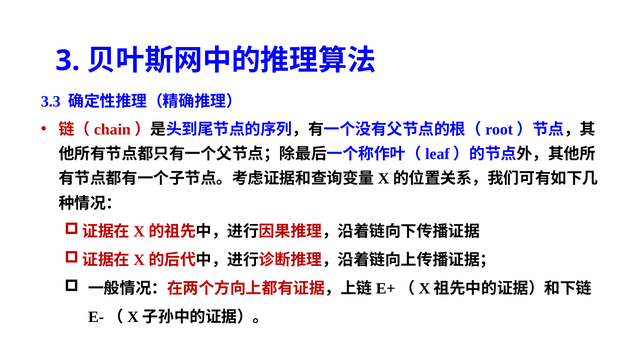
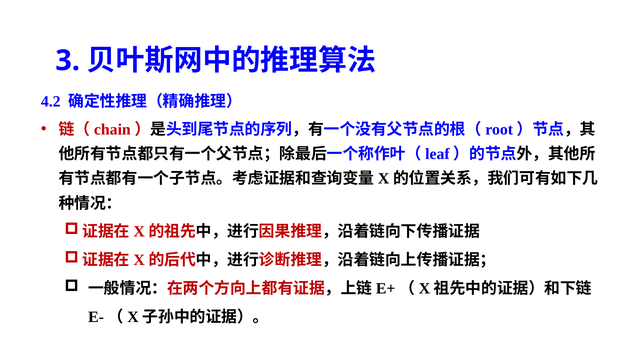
3.3: 3.3 -> 4.2
